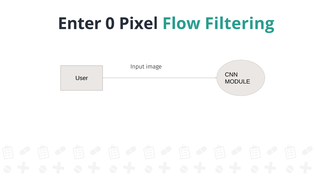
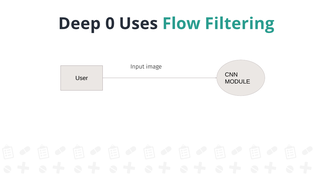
Enter: Enter -> Deep
Pixel: Pixel -> Uses
